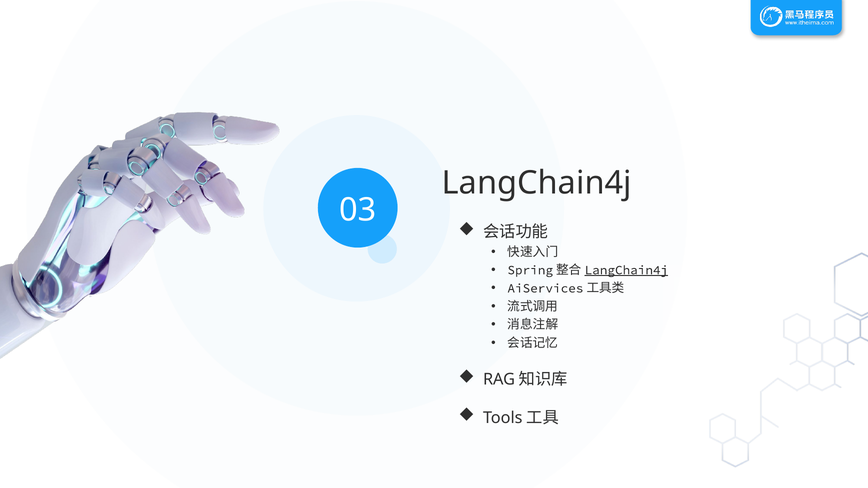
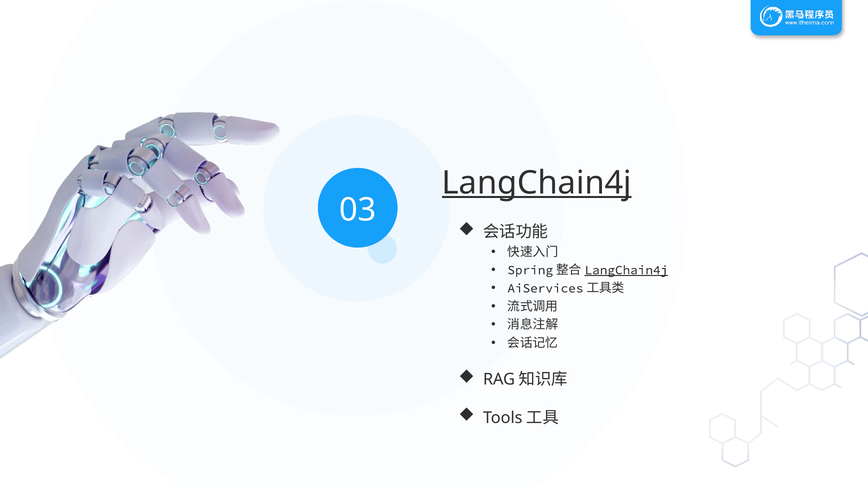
LangChain4j at (537, 183) underline: none -> present
